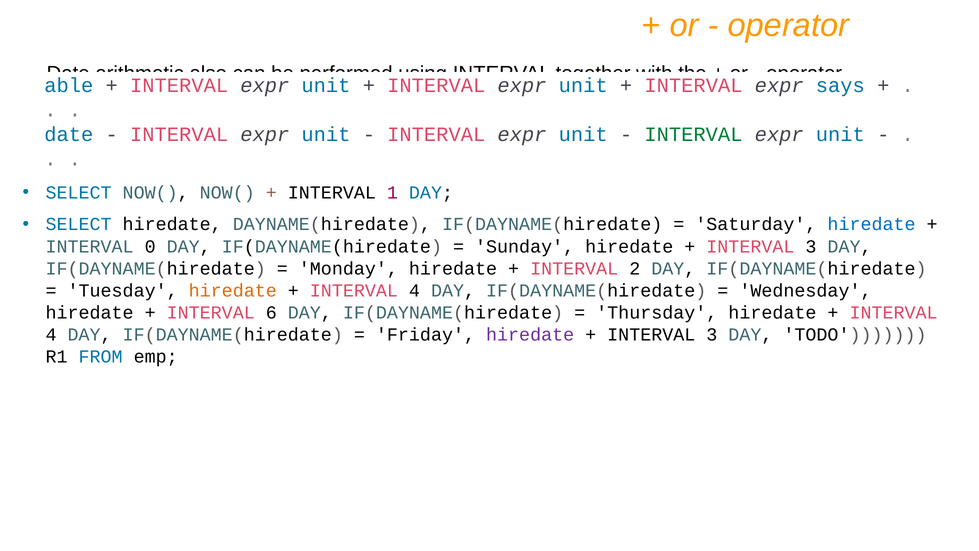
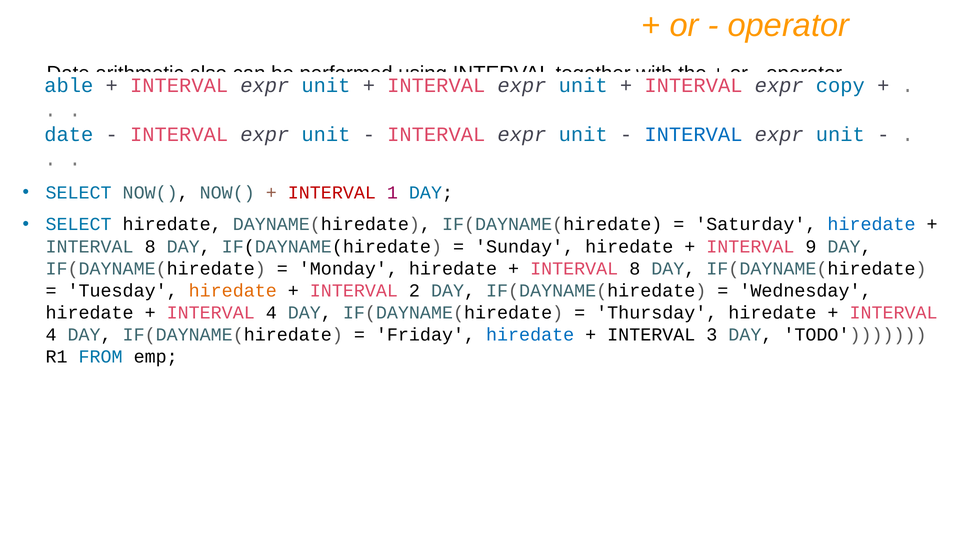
says: says -> copy
INTERVAL at (693, 134) colour: green -> blue
INTERVAL at (332, 193) colour: black -> red
0 at (150, 246): 0 -> 8
3 at (811, 246): 3 -> 9
2 at (635, 268): 2 -> 8
4 at (414, 290): 4 -> 2
6 at (271, 312): 6 -> 4
hiredate at (530, 334) colour: purple -> blue
